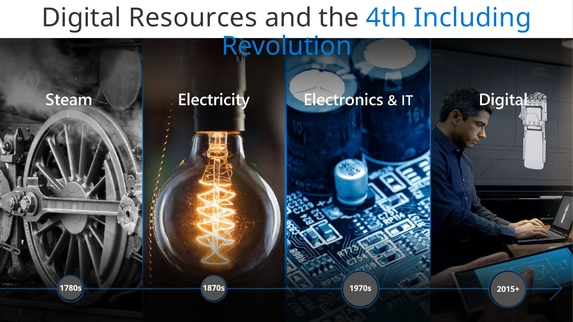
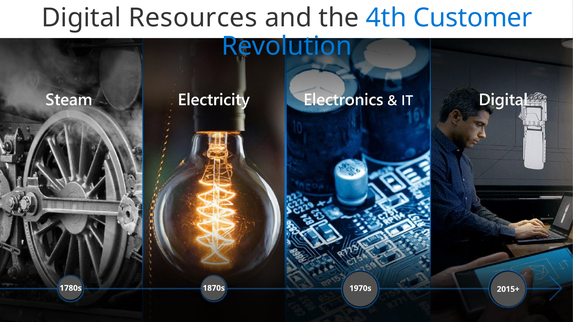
Including: Including -> Customer
